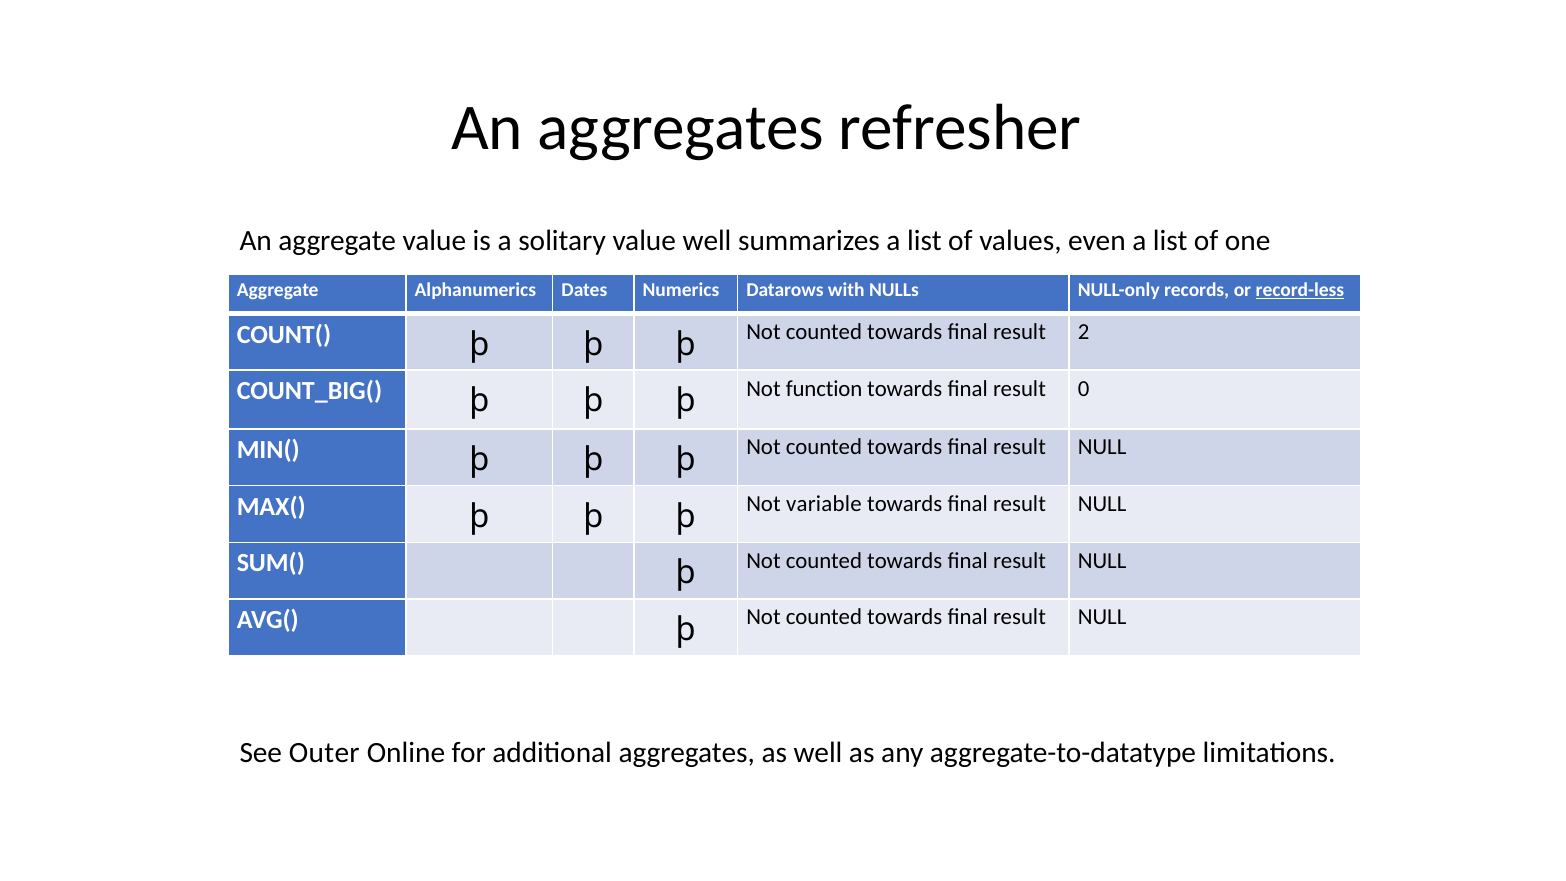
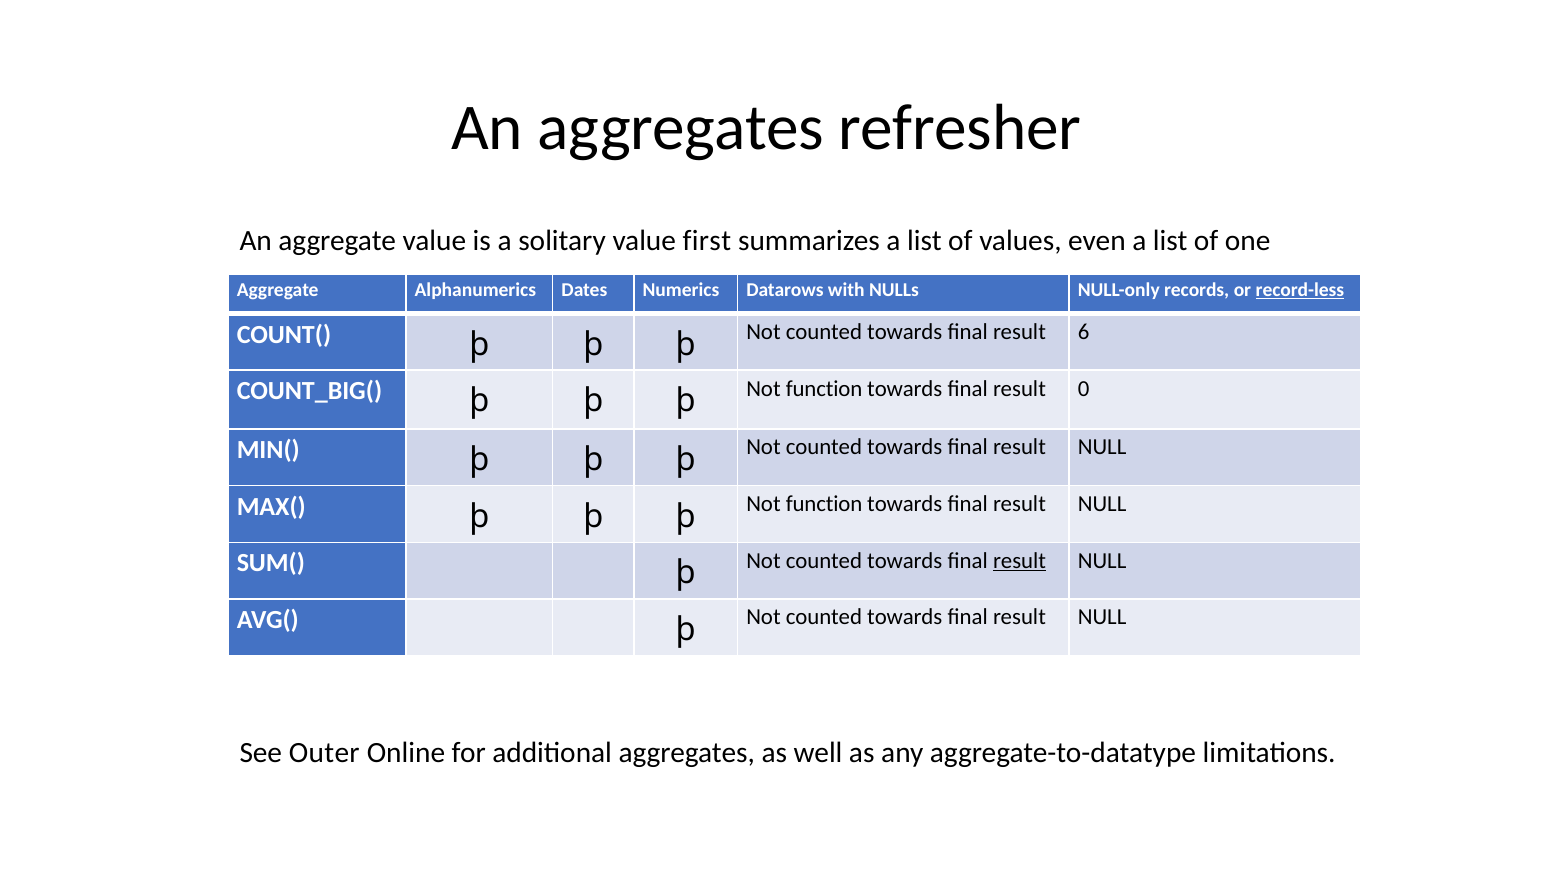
value well: well -> first
2: 2 -> 6
variable at (824, 504): variable -> function
result at (1019, 560) underline: none -> present
